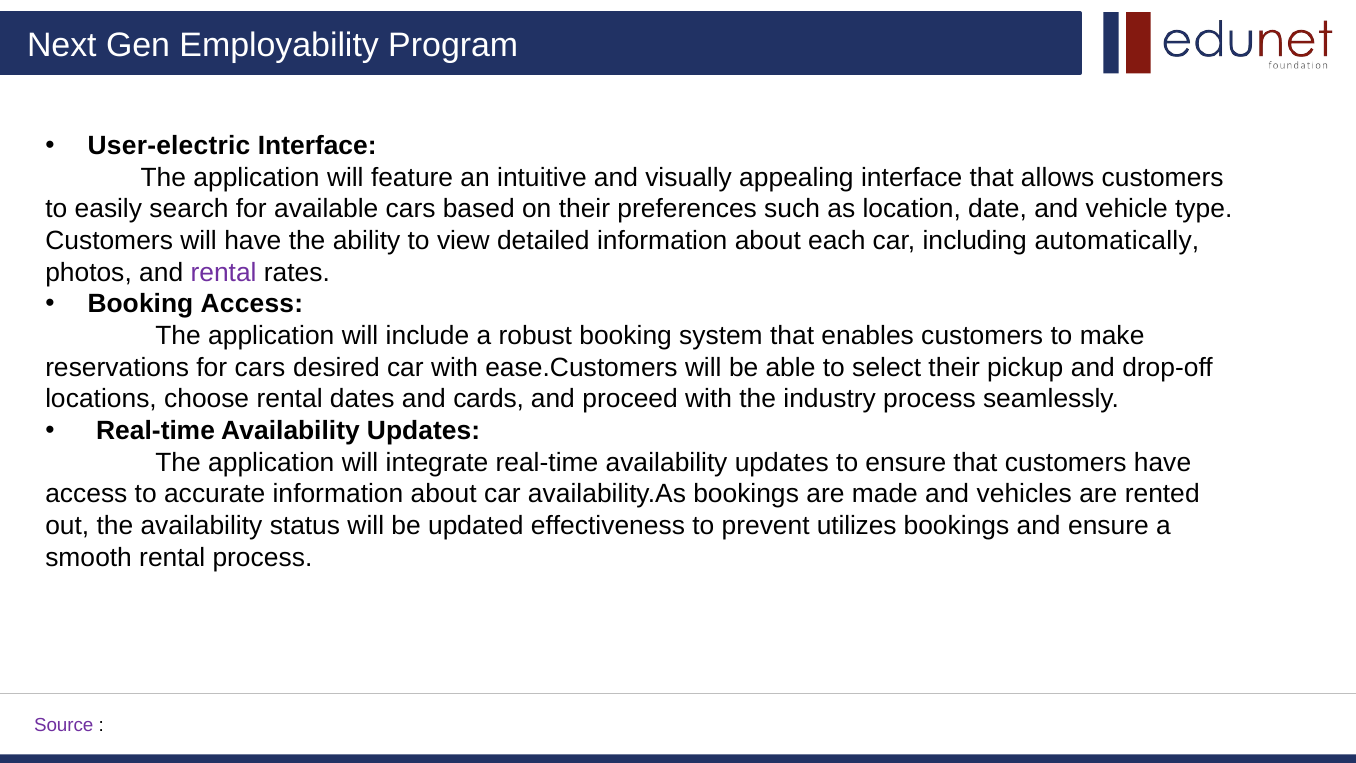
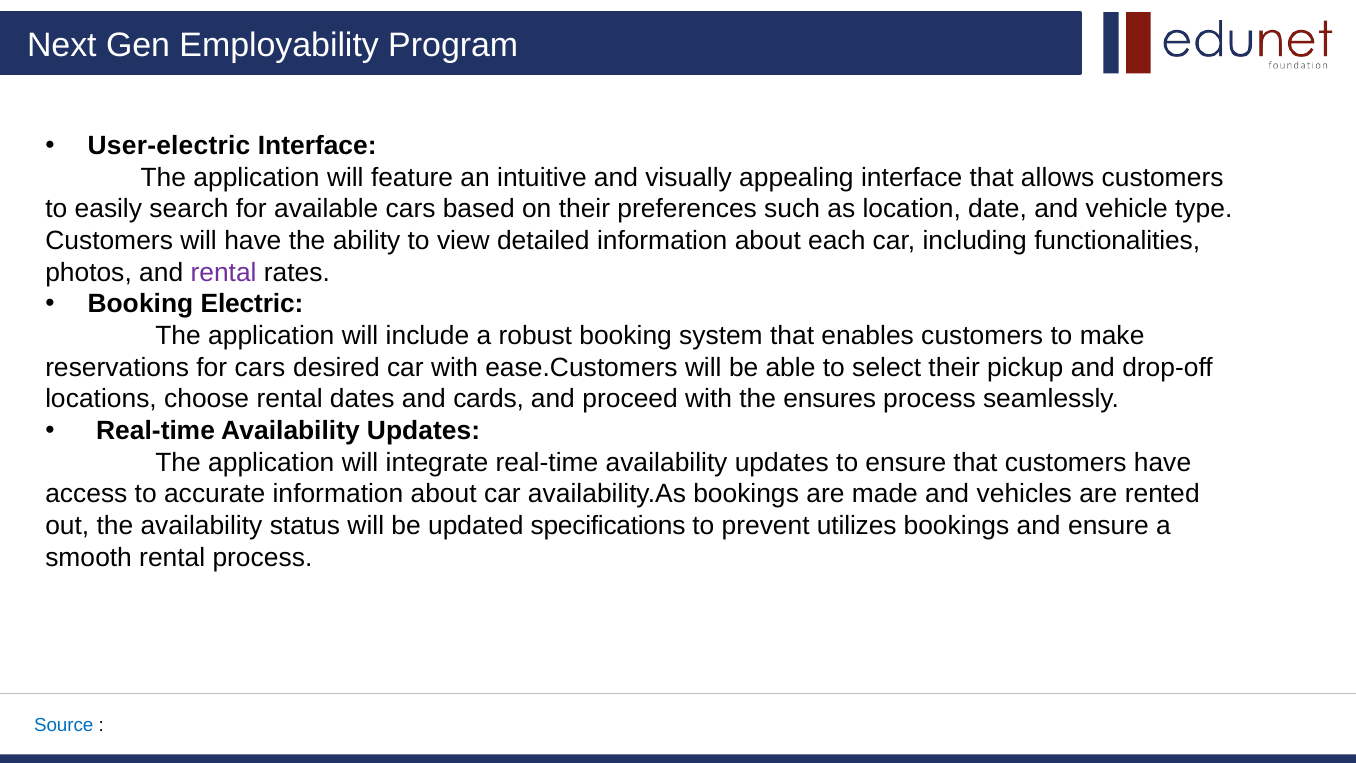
automatically: automatically -> functionalities
Booking Access: Access -> Electric
industry: industry -> ensures
effectiveness: effectiveness -> specifications
Source colour: purple -> blue
